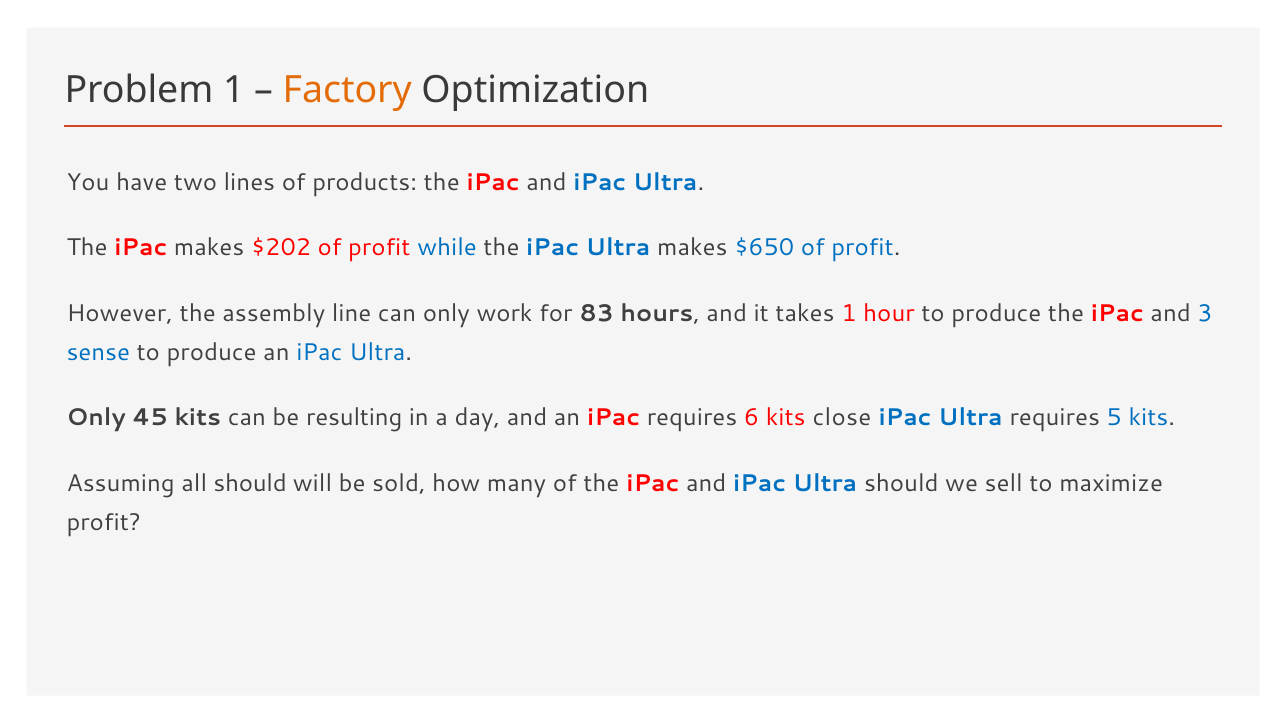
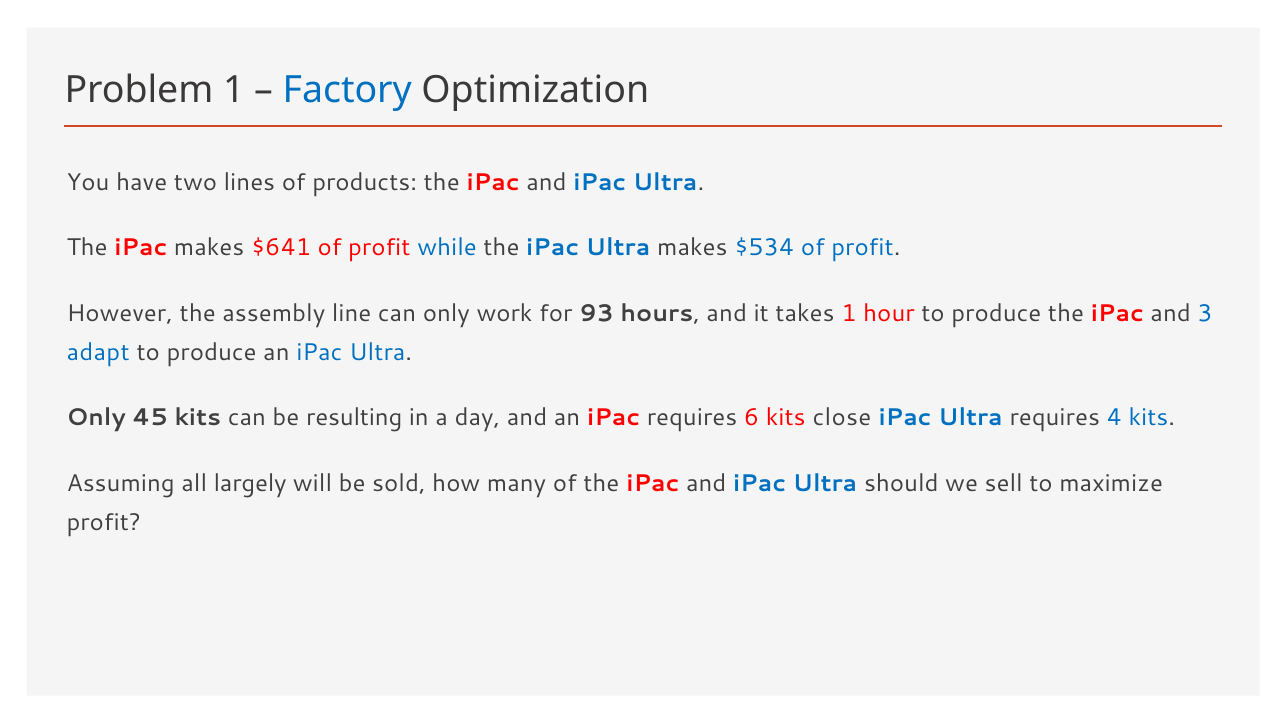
Factory colour: orange -> blue
$202: $202 -> $641
$650: $650 -> $534
83: 83 -> 93
sense: sense -> adapt
5: 5 -> 4
all should: should -> largely
